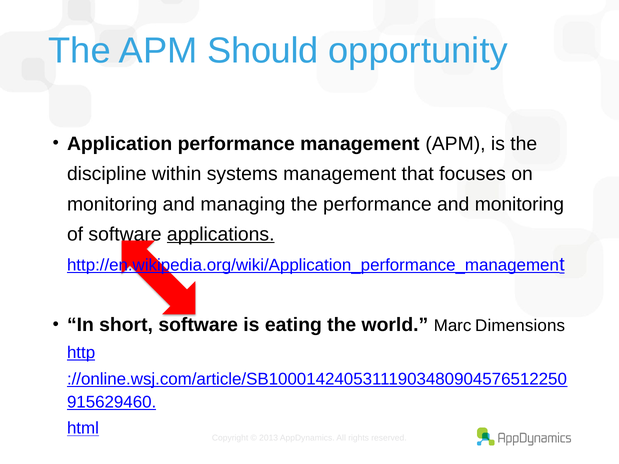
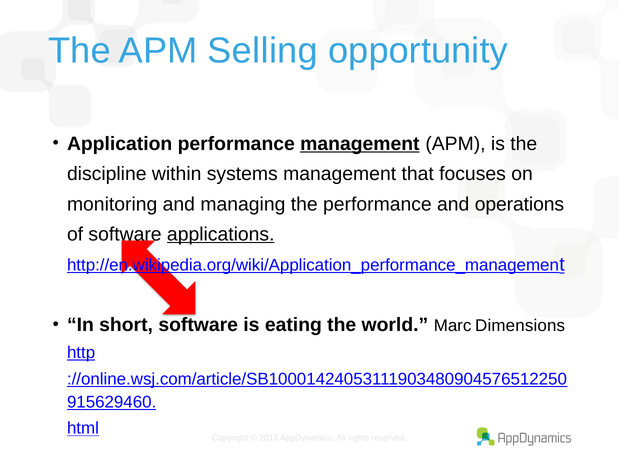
Should: Should -> Selling
management at (360, 144) underline: none -> present
and monitoring: monitoring -> operations
